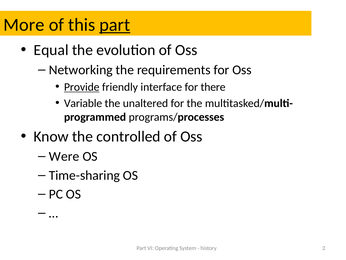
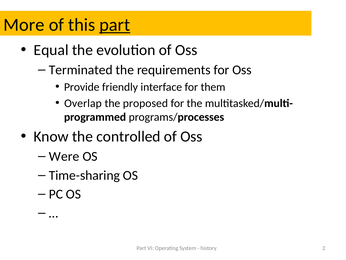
Networking: Networking -> Terminated
Provide underline: present -> none
there: there -> them
Variable: Variable -> Overlap
unaltered: unaltered -> proposed
